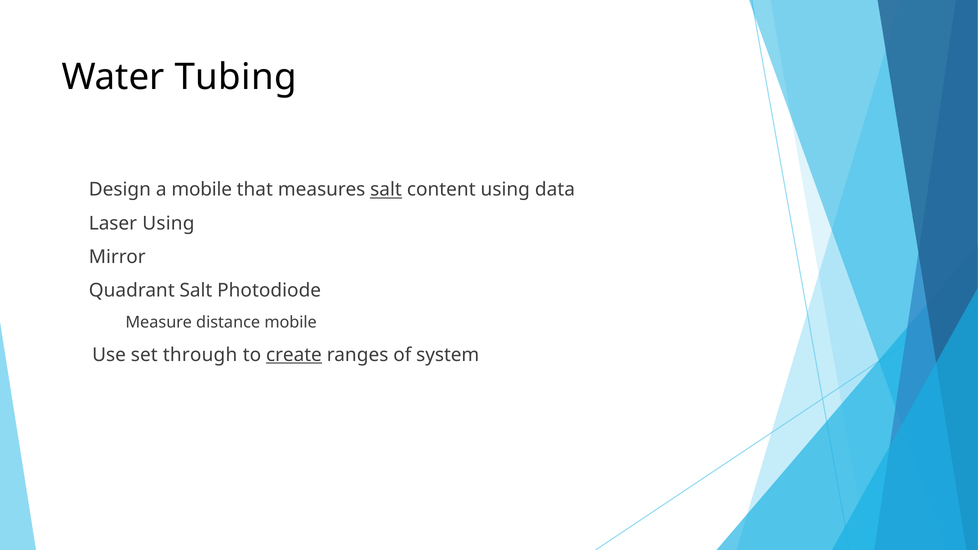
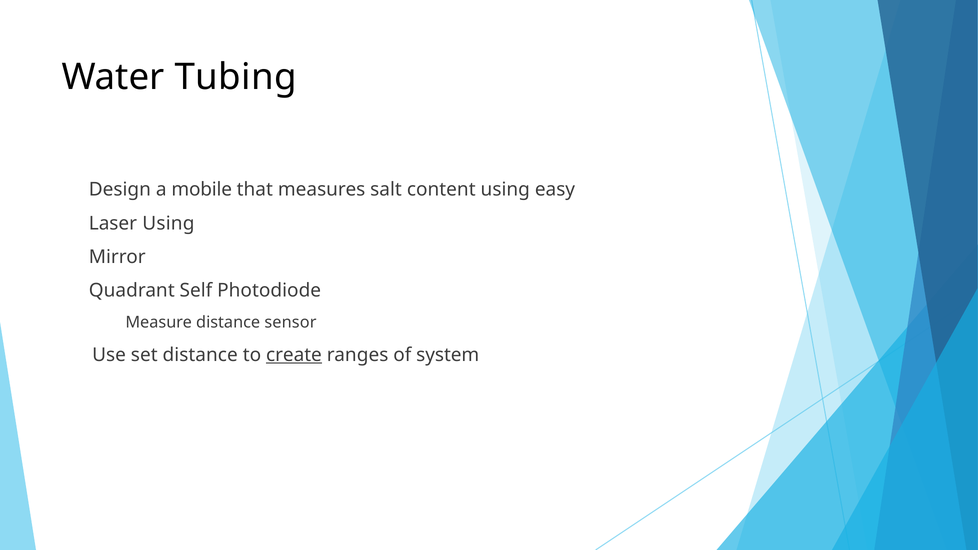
salt at (386, 190) underline: present -> none
data: data -> easy
Salt at (196, 291): Salt -> Self
distance mobile: mobile -> sensor
set through: through -> distance
